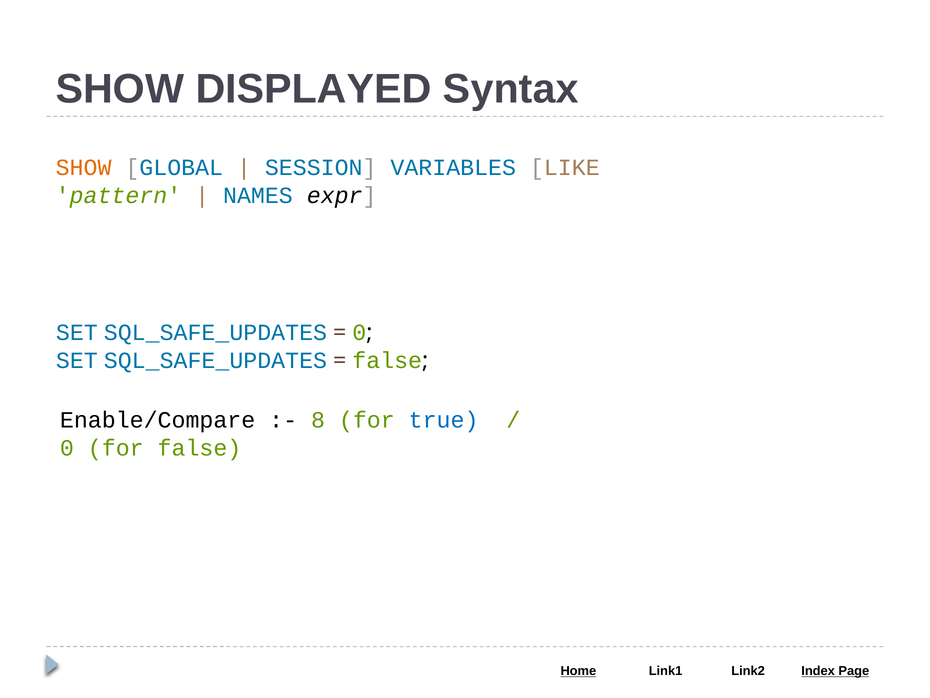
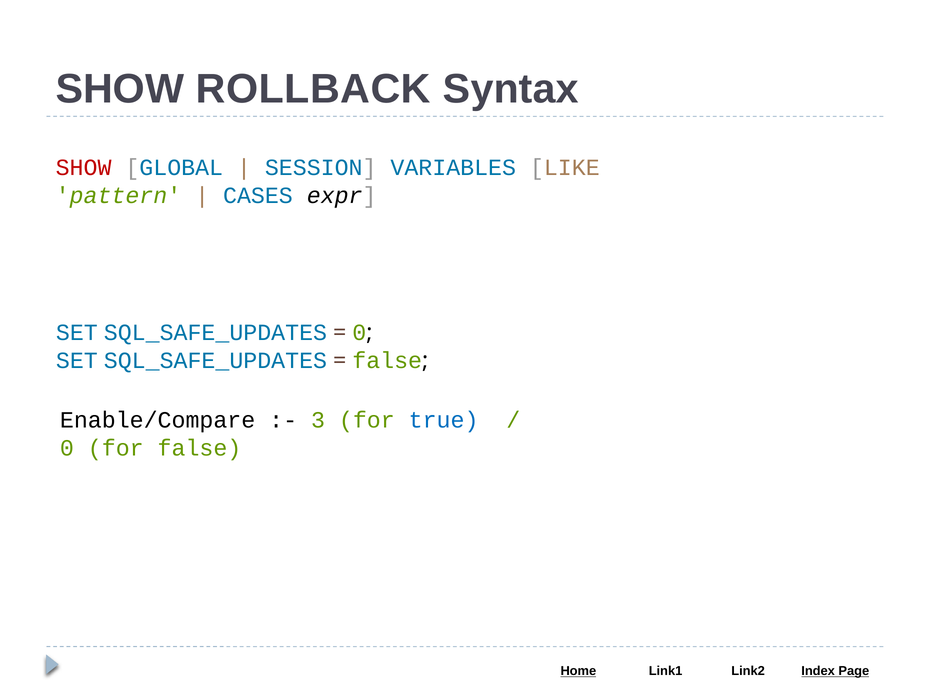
DISPLAYED: DISPLAYED -> ROLLBACK
SHOW at (84, 167) colour: orange -> red
NAMES: NAMES -> CASES
8: 8 -> 3
